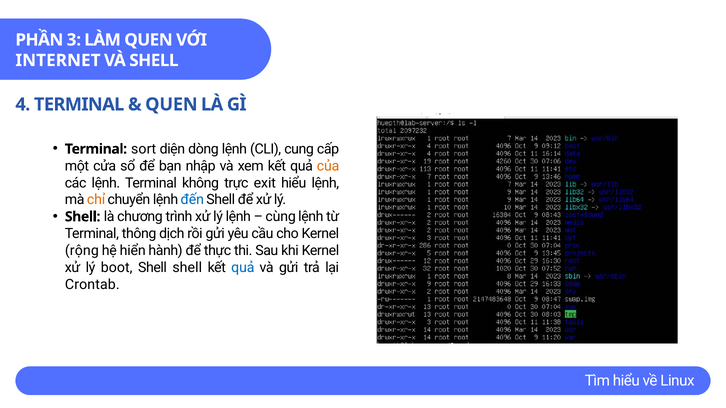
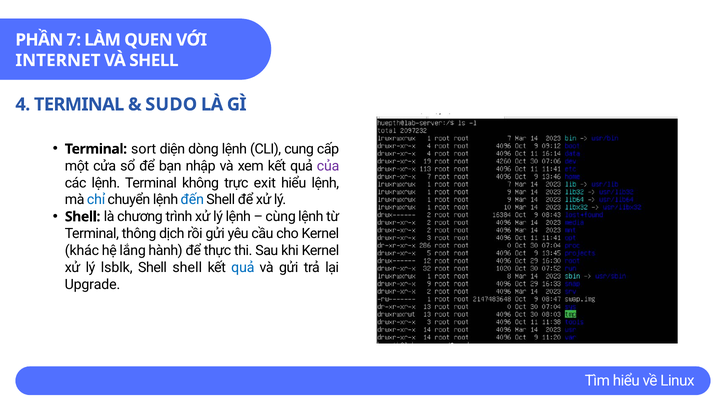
3: 3 -> 7
QUEN at (171, 104): QUEN -> SUDO
của colour: orange -> purple
chỉ colour: orange -> blue
rộng: rộng -> khác
hiển: hiển -> lắng
boot: boot -> lsblk
Crontab: Crontab -> Upgrade
